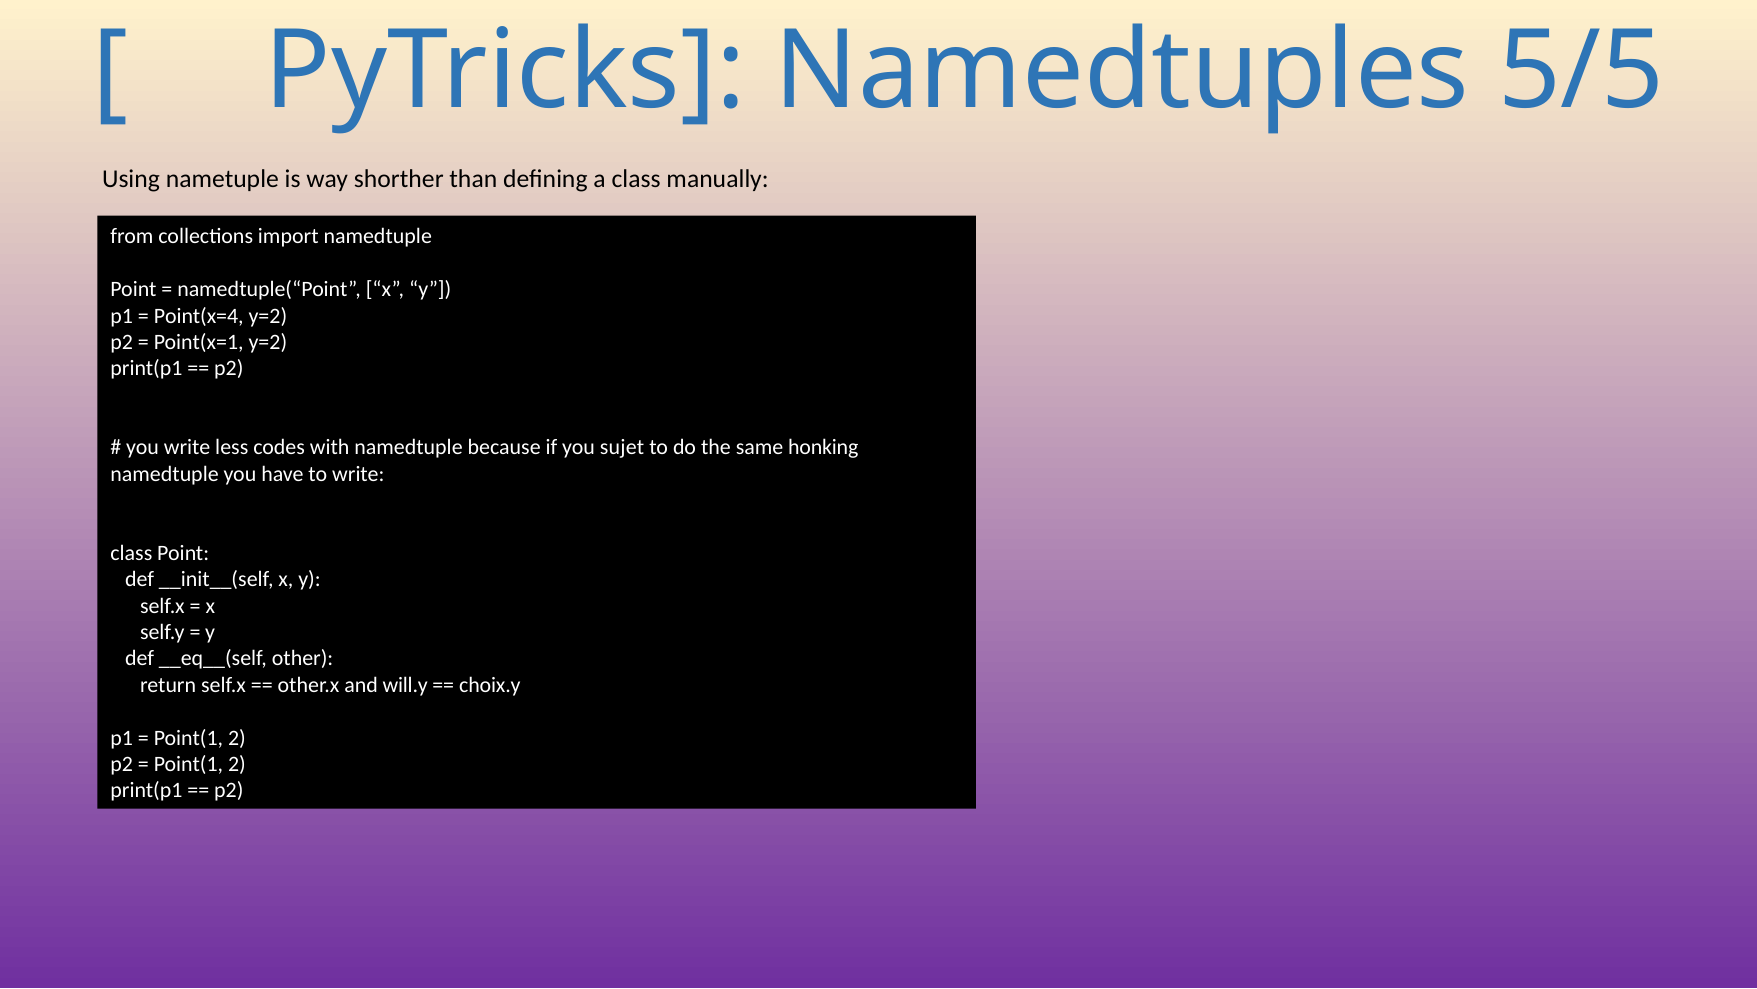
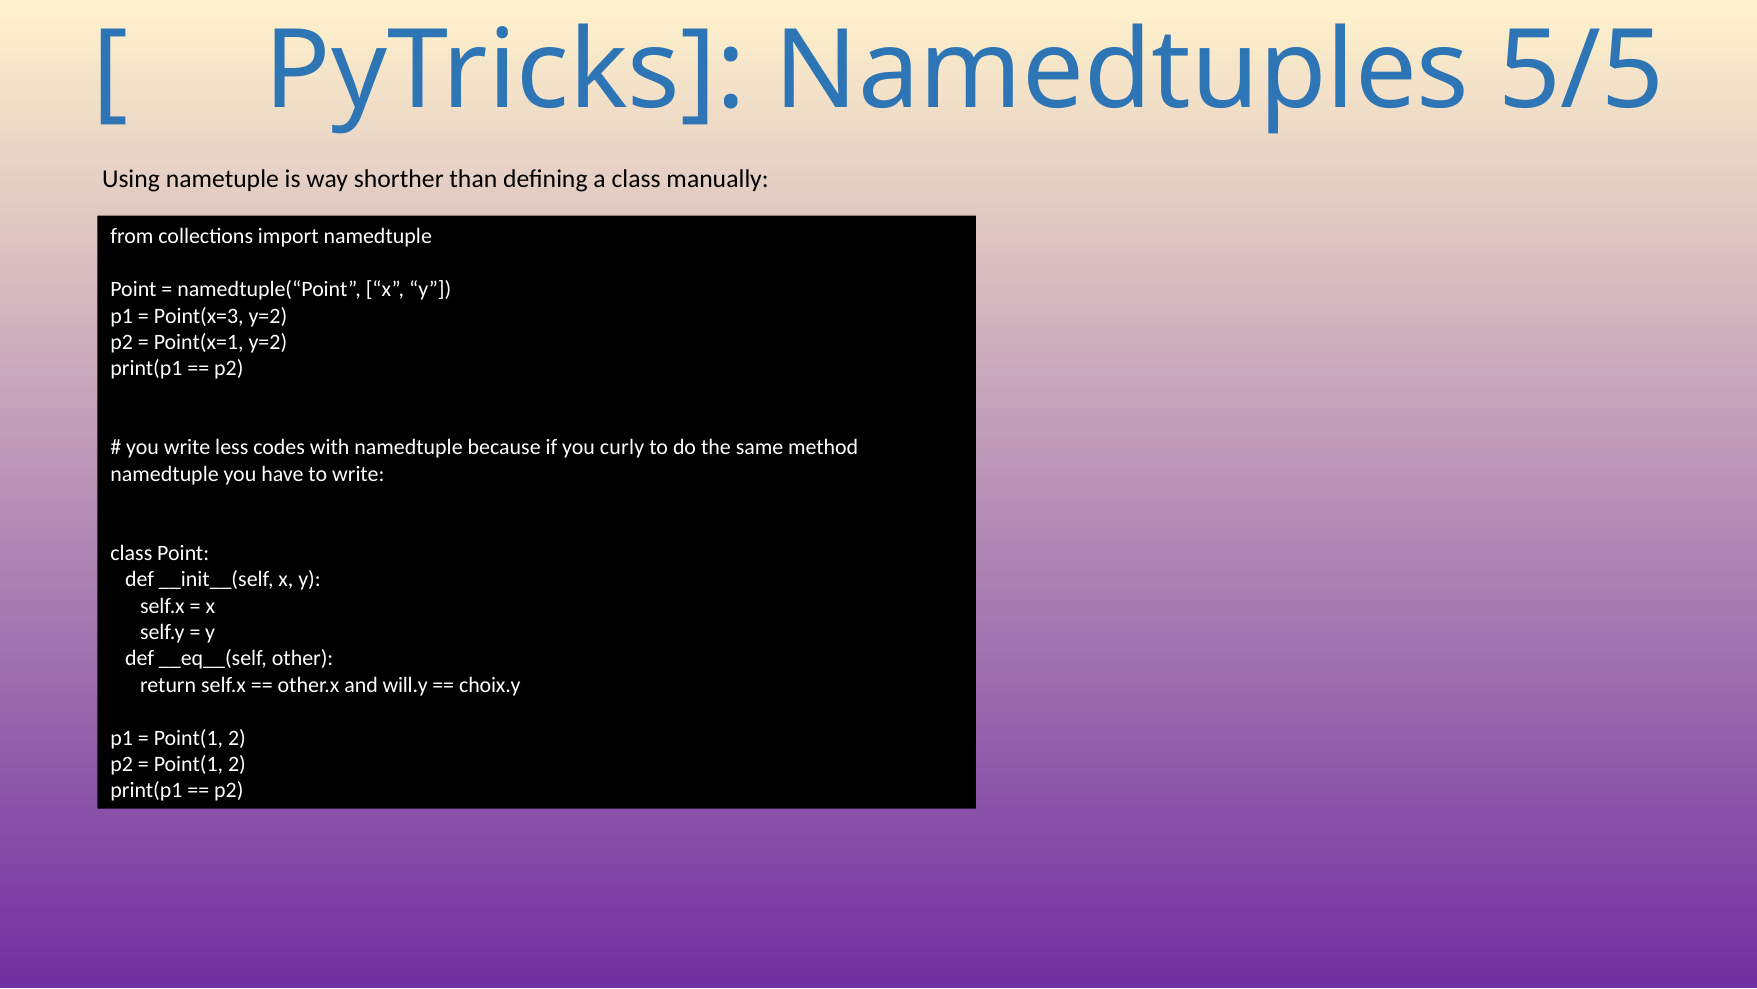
Point(x=4: Point(x=4 -> Point(x=3
sujet: sujet -> curly
honking: honking -> method
